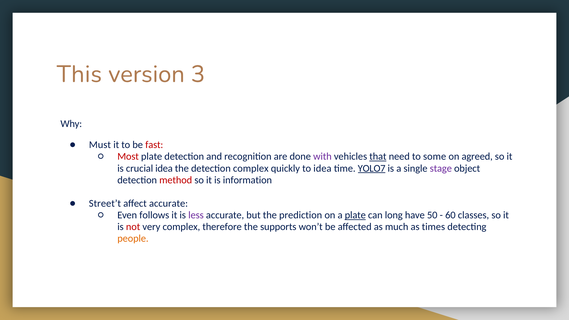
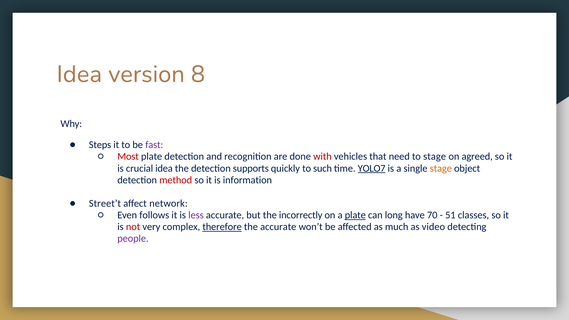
This at (79, 74): This -> Idea
3: 3 -> 8
Must: Must -> Steps
fast colour: red -> purple
with colour: purple -> red
that underline: present -> none
to some: some -> stage
detection complex: complex -> supports
to idea: idea -> such
stage at (441, 168) colour: purple -> orange
affect accurate: accurate -> network
prediction: prediction -> incorrectly
50: 50 -> 70
60: 60 -> 51
therefore underline: none -> present
the supports: supports -> accurate
times: times -> video
people colour: orange -> purple
